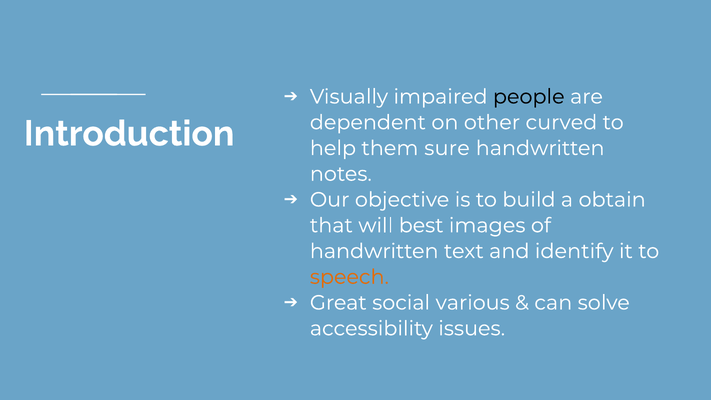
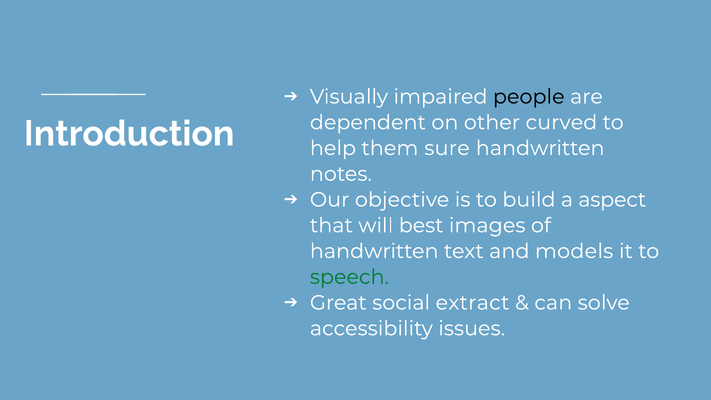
obtain: obtain -> aspect
identify: identify -> models
speech colour: orange -> green
various: various -> extract
